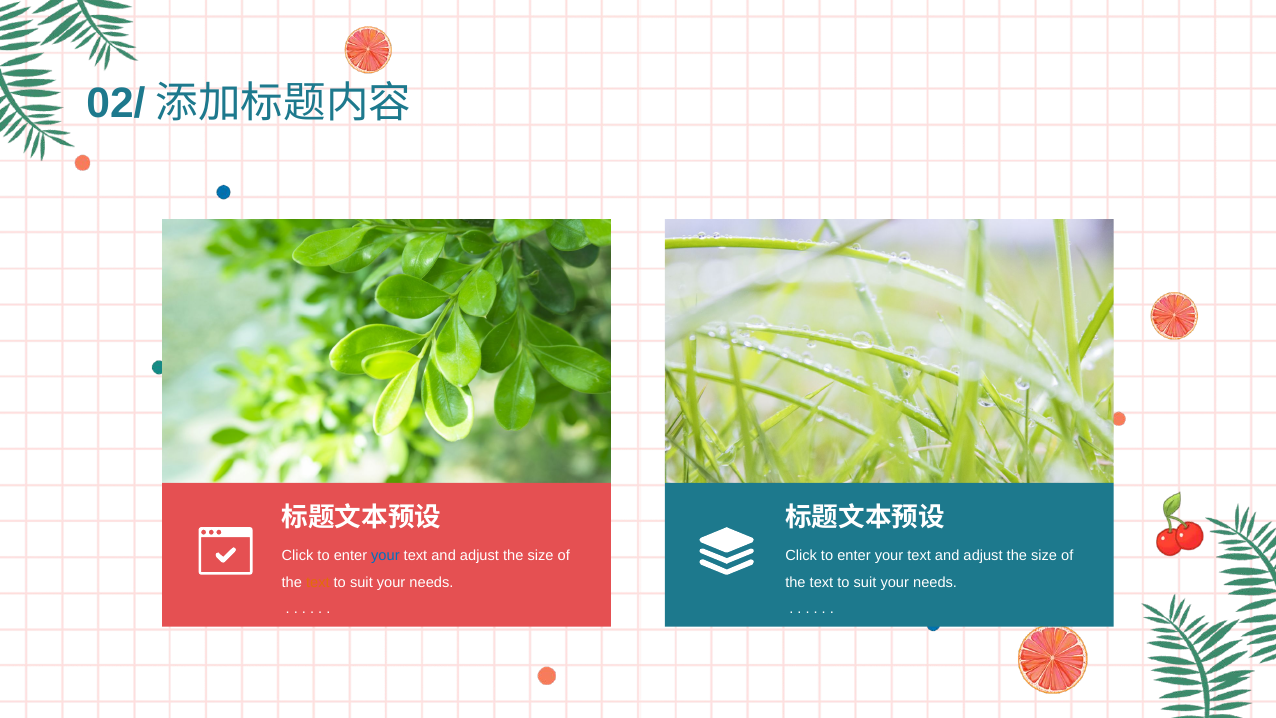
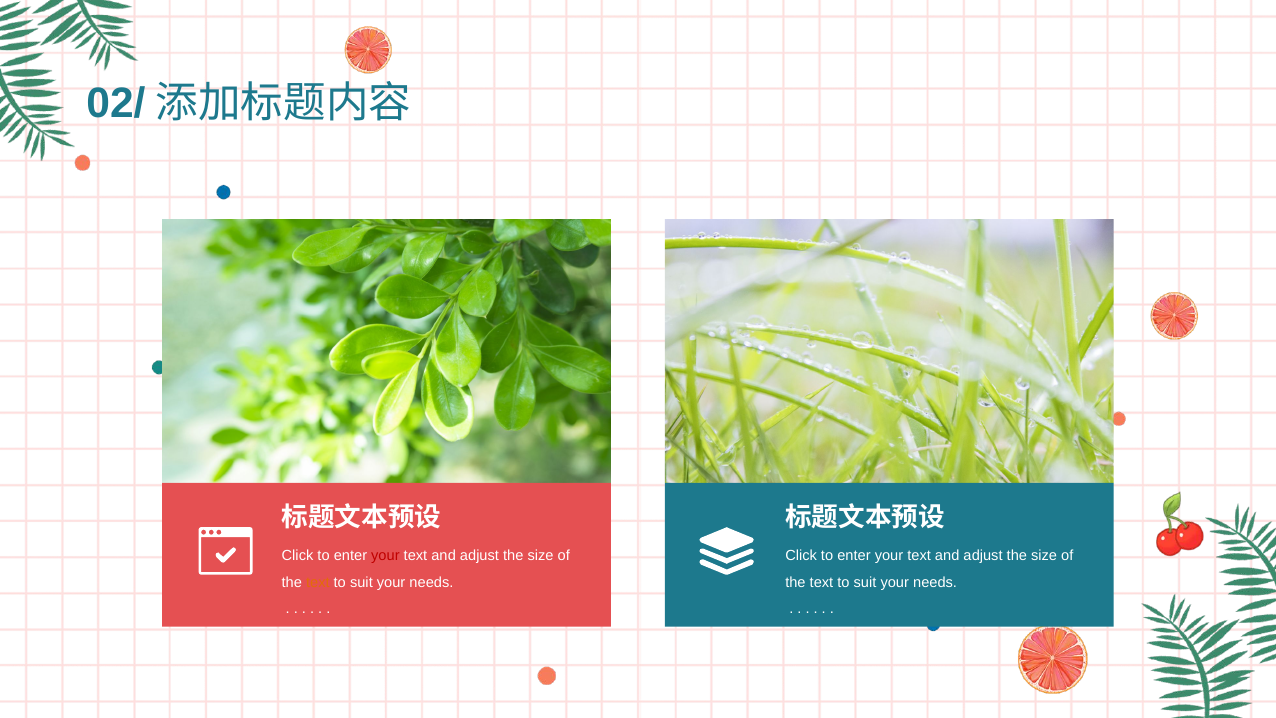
your at (385, 556) colour: blue -> red
